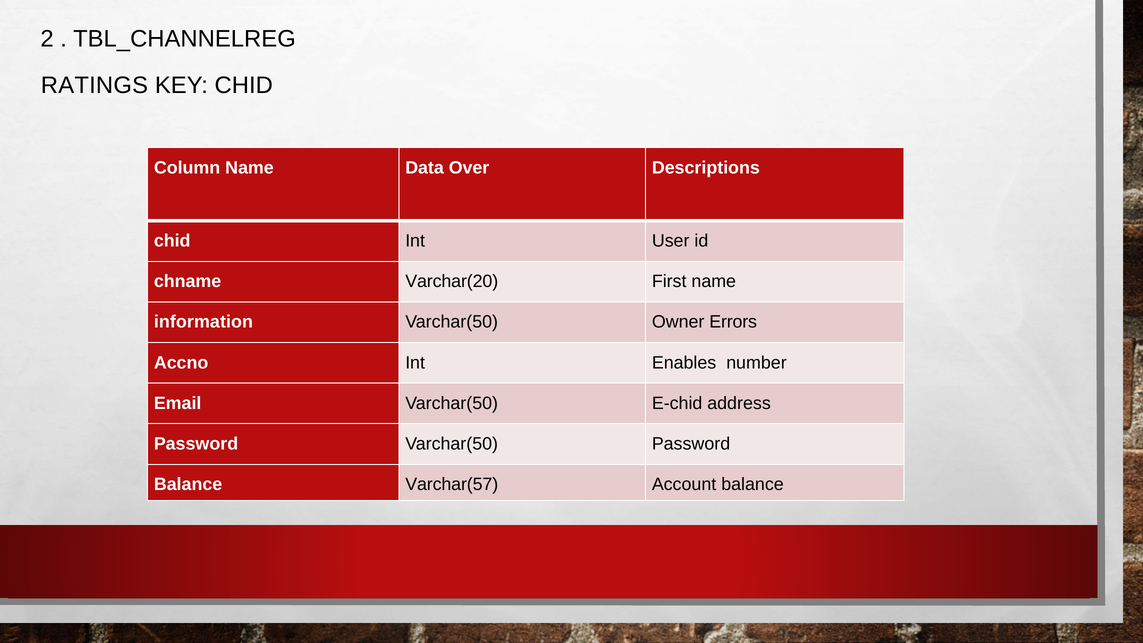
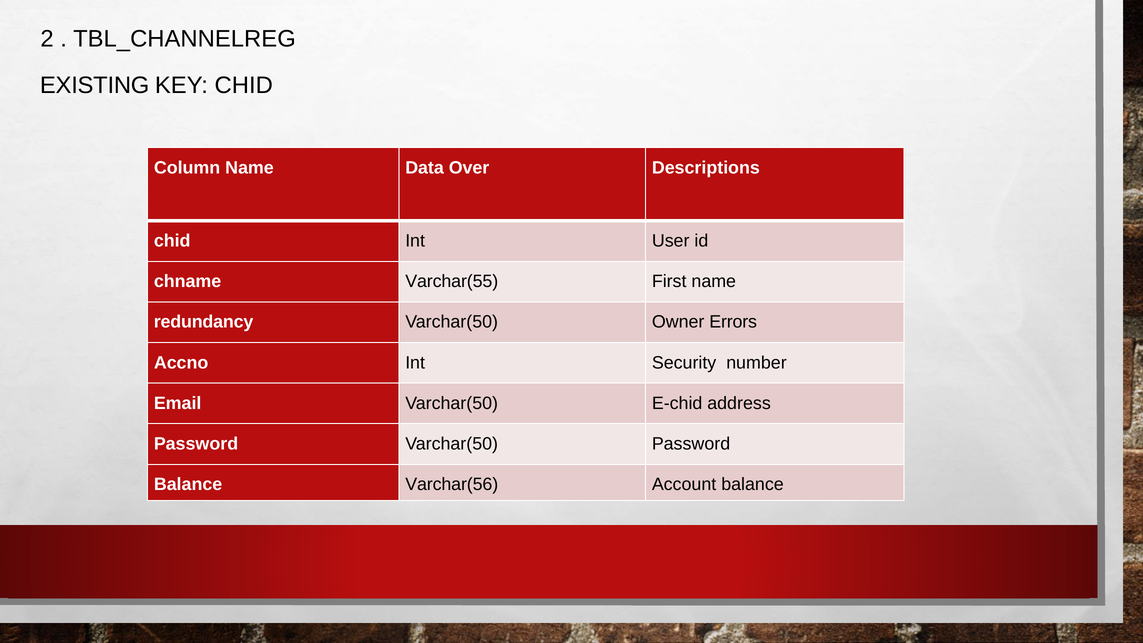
RATINGS: RATINGS -> EXISTING
Varchar(20: Varchar(20 -> Varchar(55
information: information -> redundancy
Enables: Enables -> Security
Varchar(57: Varchar(57 -> Varchar(56
